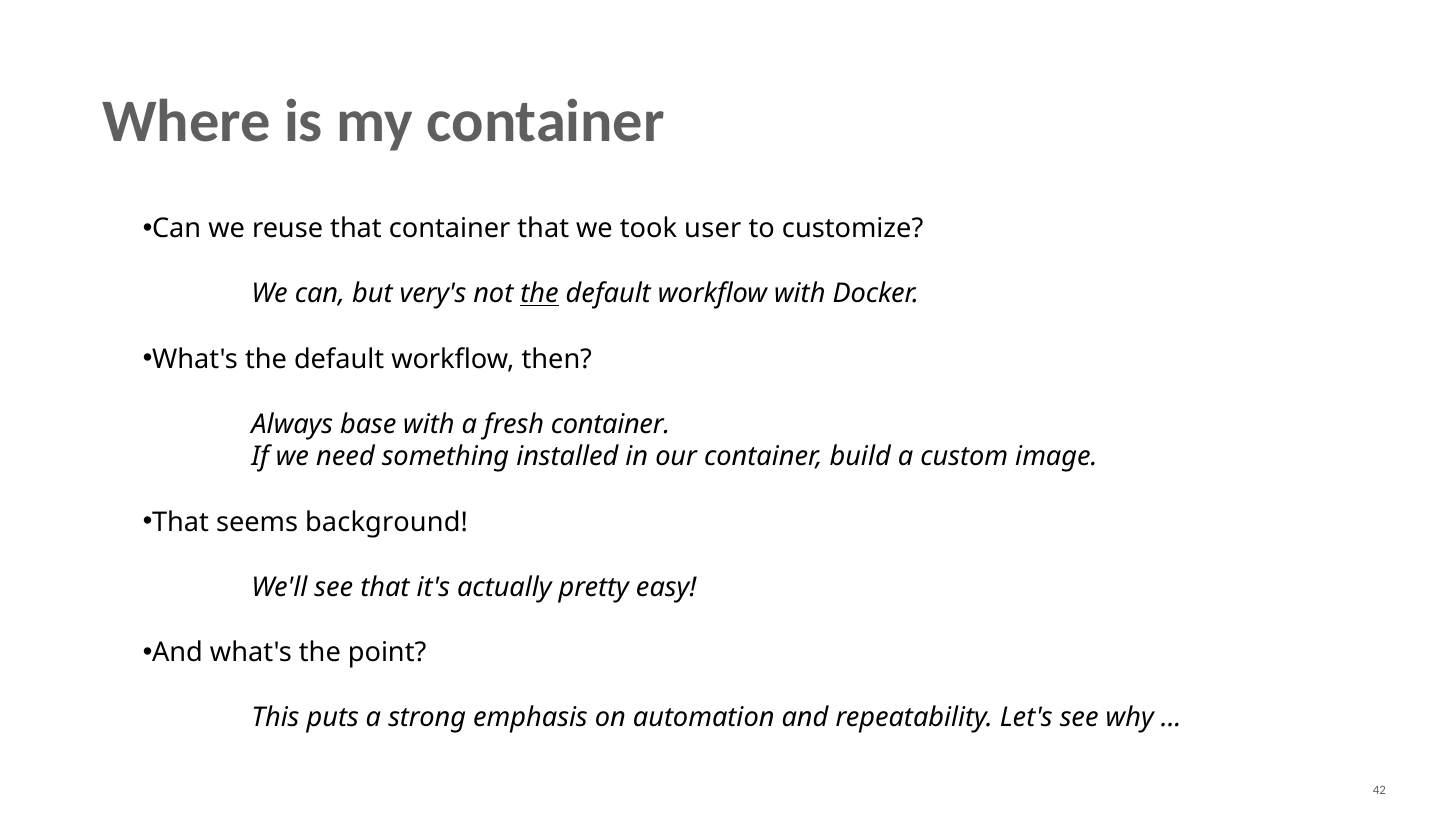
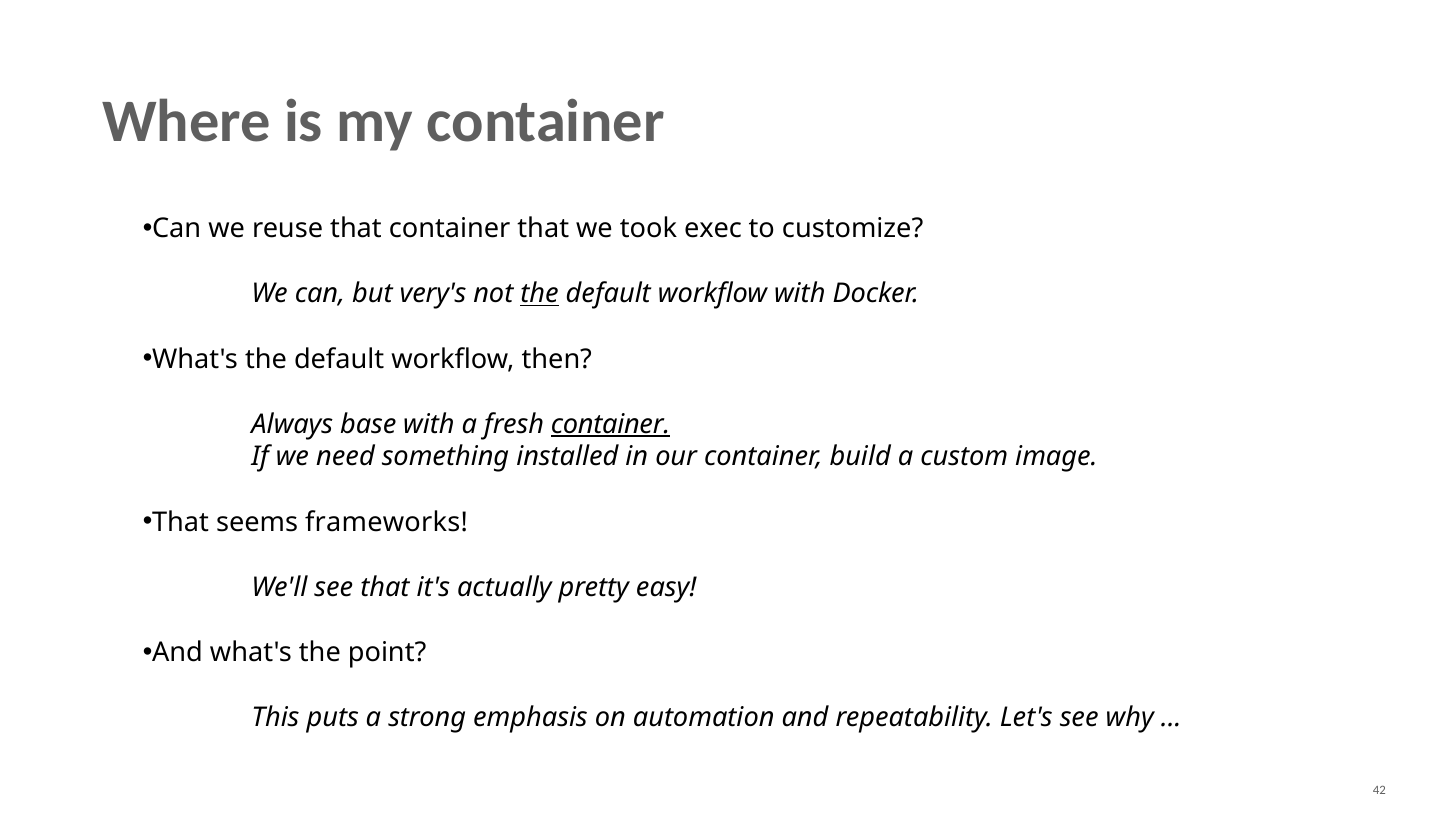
user: user -> exec
container at (611, 424) underline: none -> present
background: background -> frameworks
